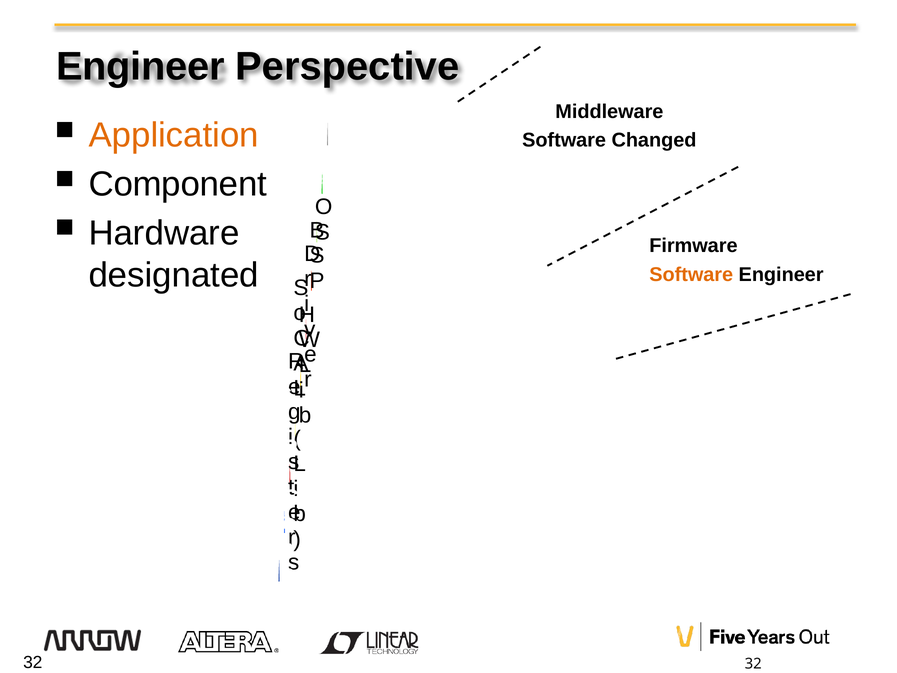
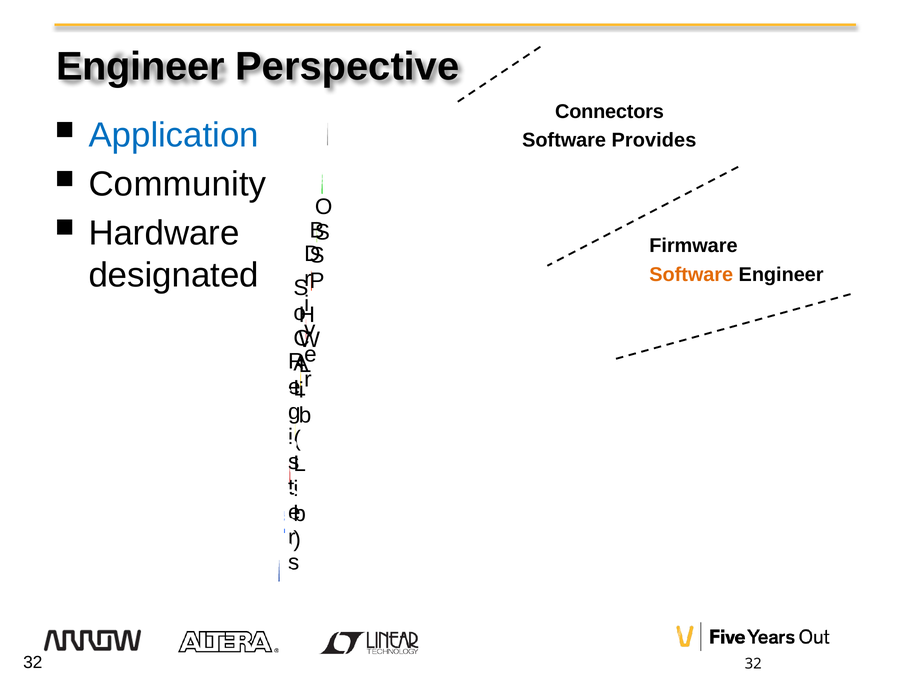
Middleware: Middleware -> Connectors
Application colour: orange -> blue
Changed: Changed -> Provides
Component: Component -> Community
